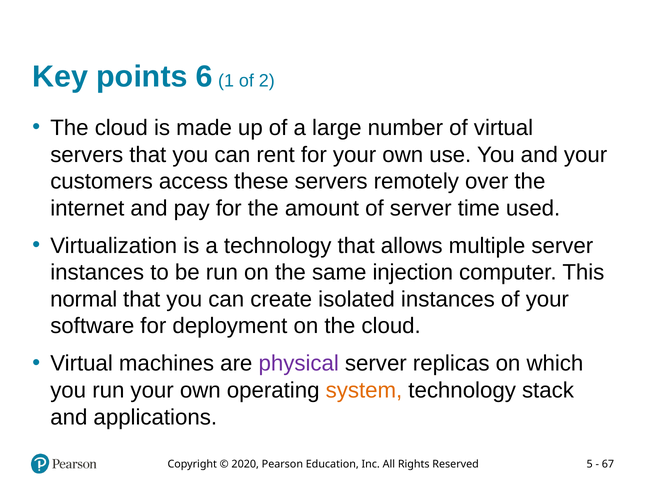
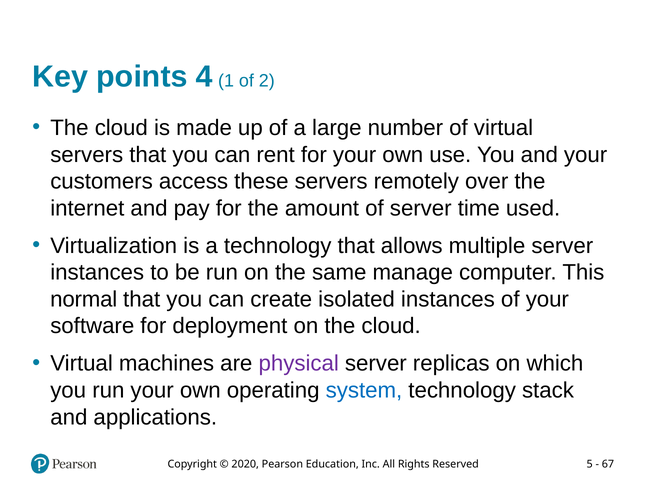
6: 6 -> 4
injection: injection -> manage
system colour: orange -> blue
